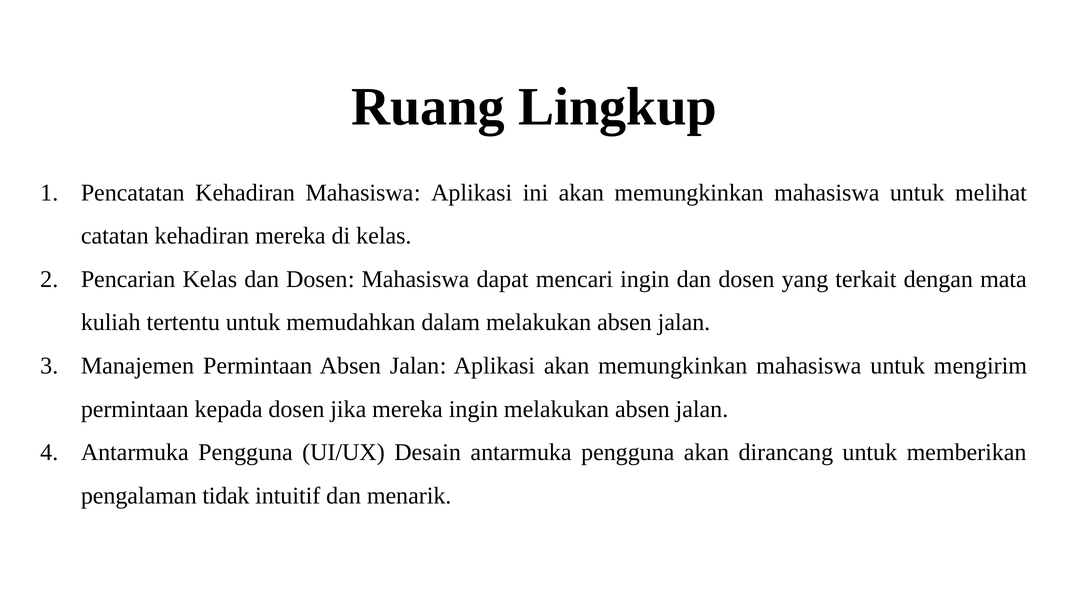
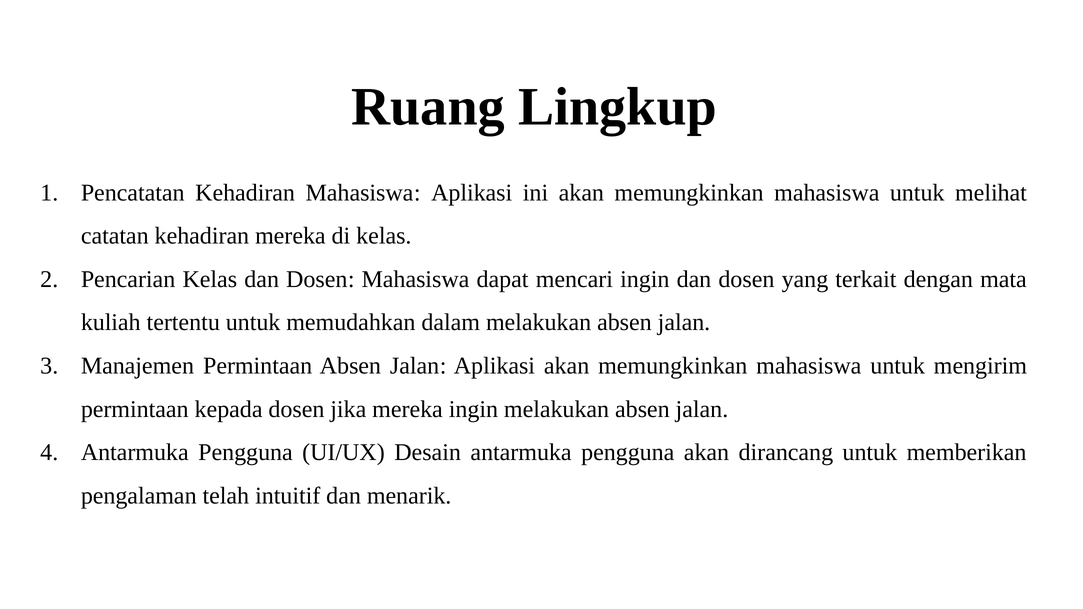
tidak: tidak -> telah
